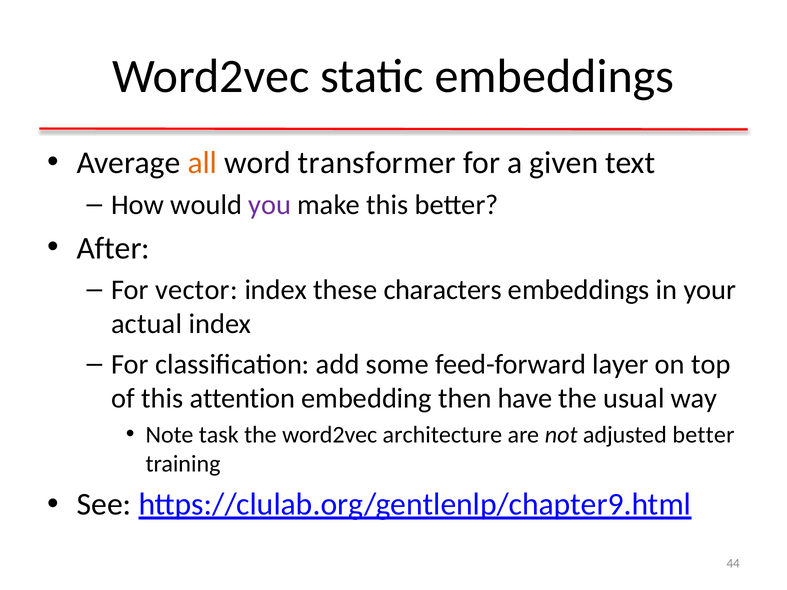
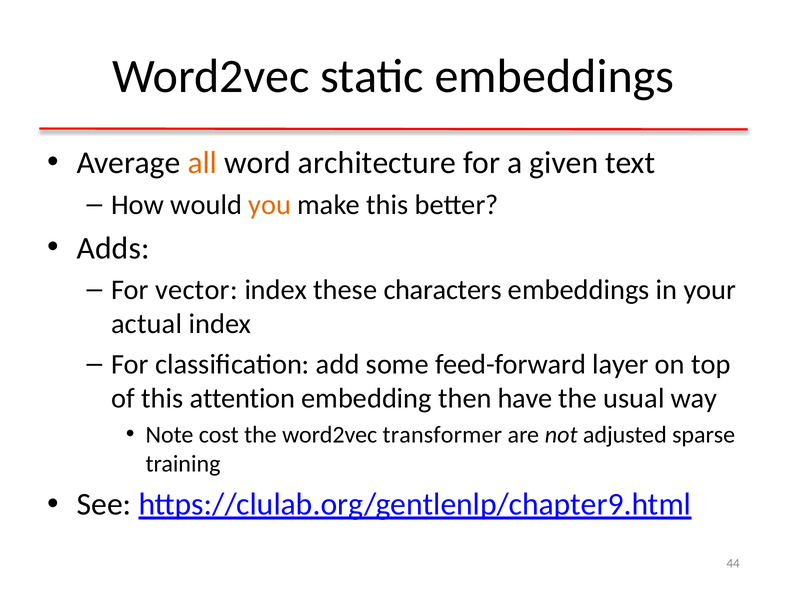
transformer: transformer -> architecture
you colour: purple -> orange
After: After -> Adds
task: task -> cost
architecture: architecture -> transformer
adjusted better: better -> sparse
